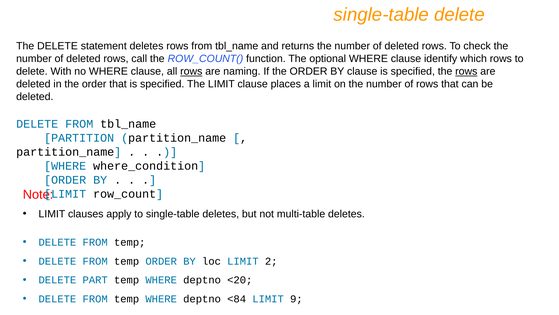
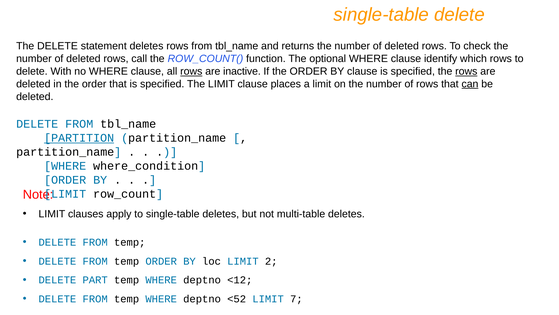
naming: naming -> inactive
can underline: none -> present
PARTITION underline: none -> present
<20: <20 -> <12
<84: <84 -> <52
9: 9 -> 7
